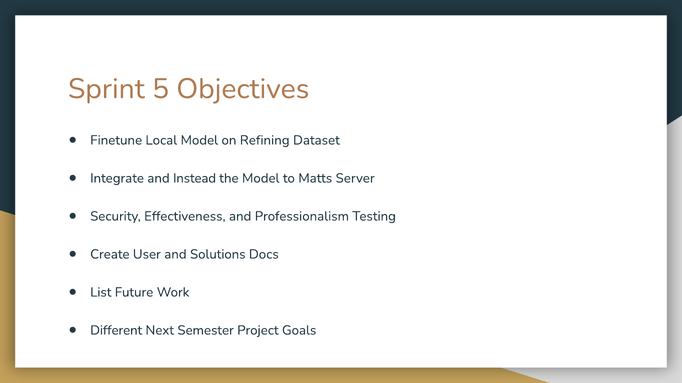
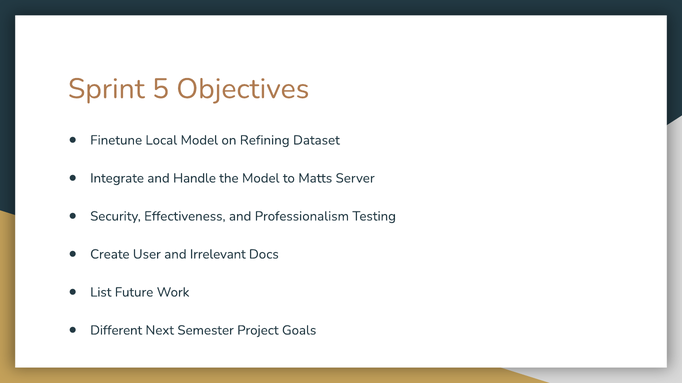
Instead: Instead -> Handle
Solutions: Solutions -> Irrelevant
